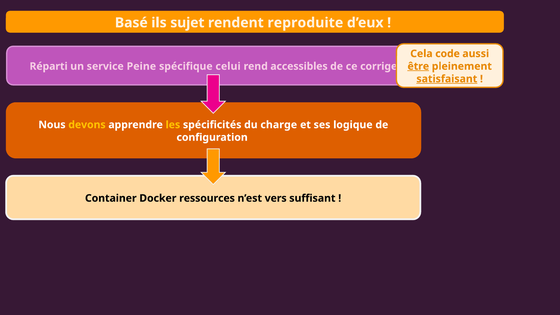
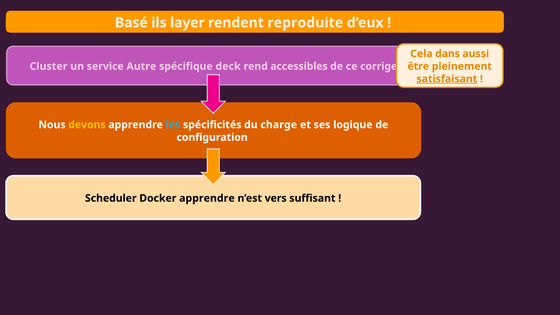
sujet: sujet -> layer
code: code -> dans
être underline: present -> none
Réparti: Réparti -> Cluster
Peine: Peine -> Autre
celui: celui -> deck
les colour: yellow -> light blue
Container: Container -> Scheduler
Docker ressources: ressources -> apprendre
